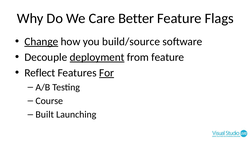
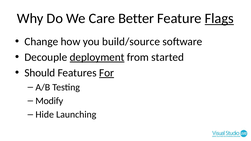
Flags underline: none -> present
Change underline: present -> none
from feature: feature -> started
Reflect: Reflect -> Should
Course: Course -> Modify
Built: Built -> Hide
